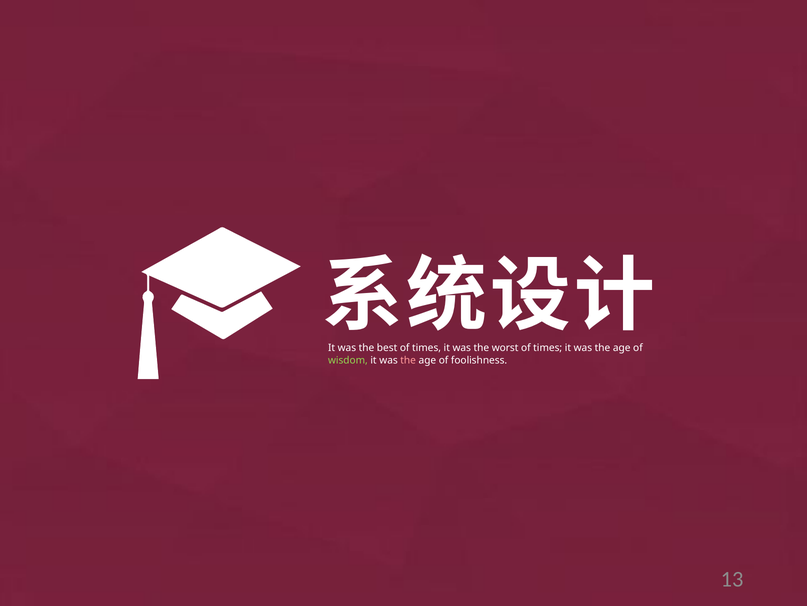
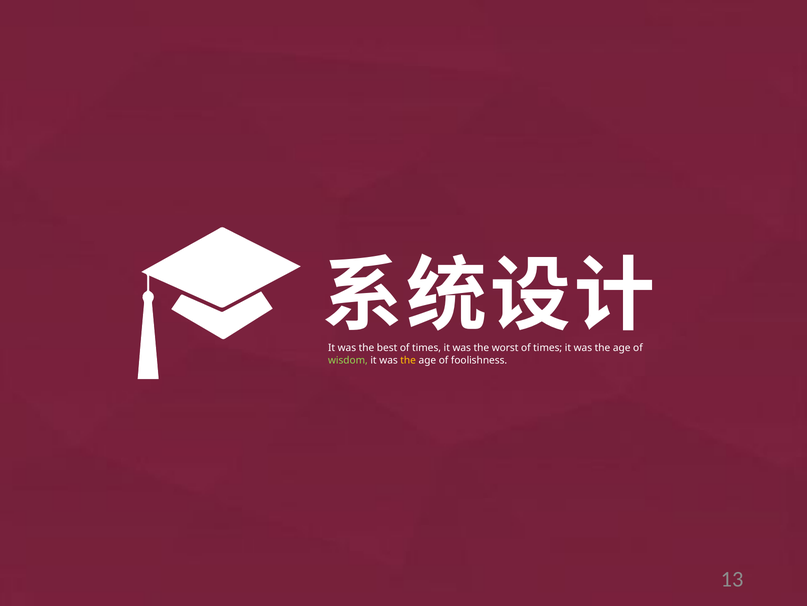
the at (408, 360) colour: pink -> yellow
